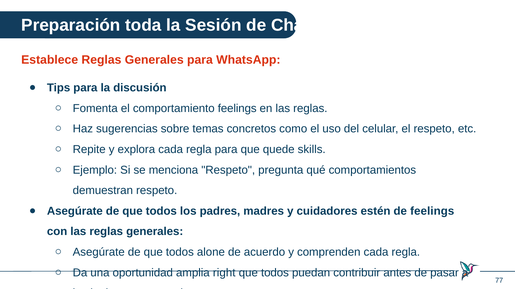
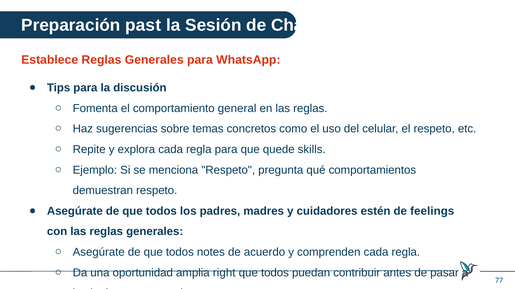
toda: toda -> past
comportamiento feelings: feelings -> general
alone: alone -> notes
